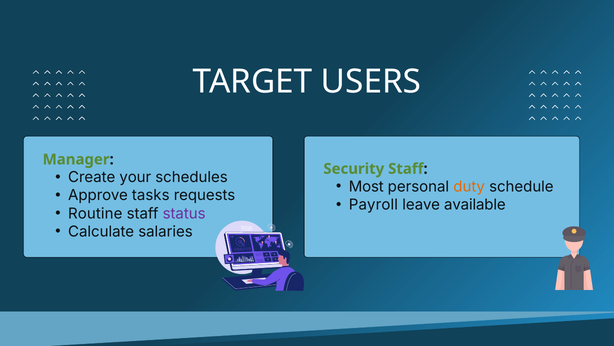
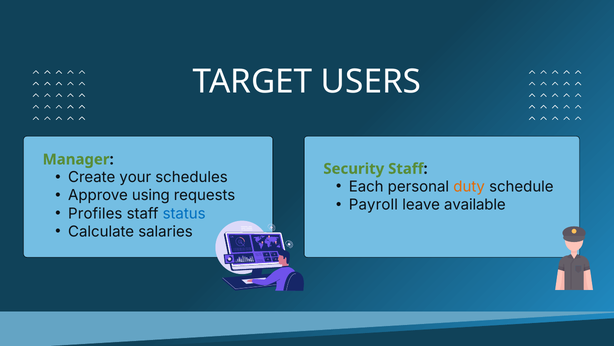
Most: Most -> Each
tasks: tasks -> using
Routine: Routine -> Profiles
status colour: purple -> blue
